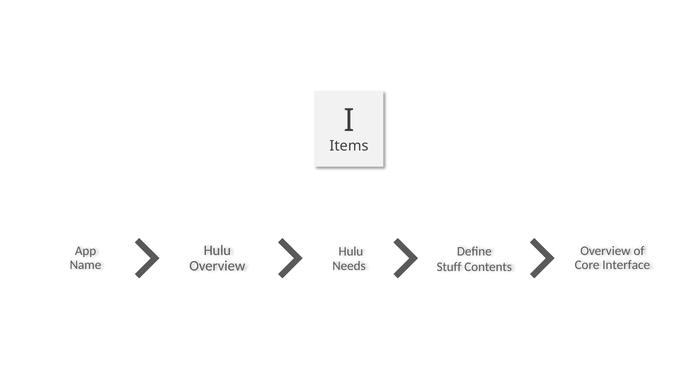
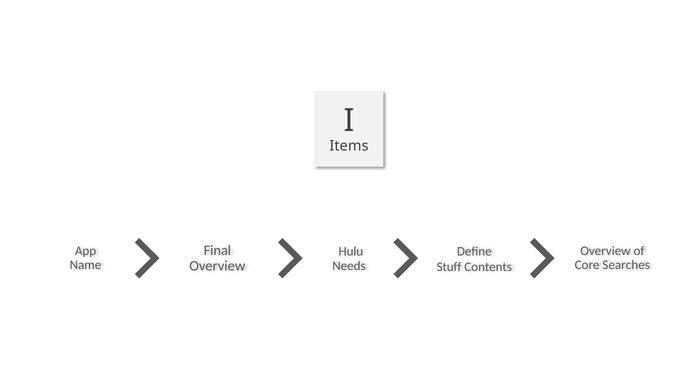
Hulu at (217, 251): Hulu -> Final
Interface: Interface -> Searches
